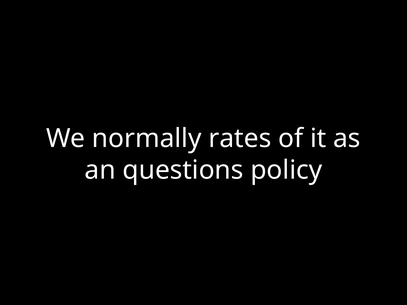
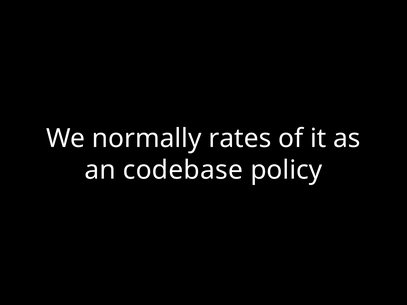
questions: questions -> codebase
